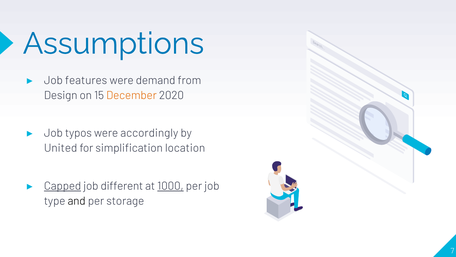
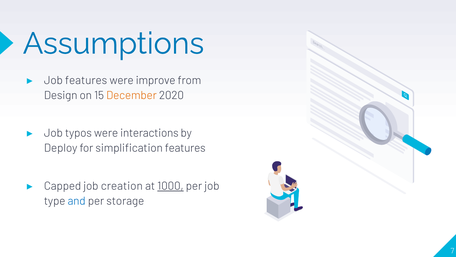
demand: demand -> improve
accordingly: accordingly -> interactions
United: United -> Deploy
simplification location: location -> features
Capped underline: present -> none
different: different -> creation
and colour: black -> blue
